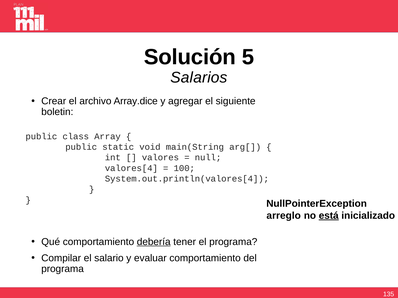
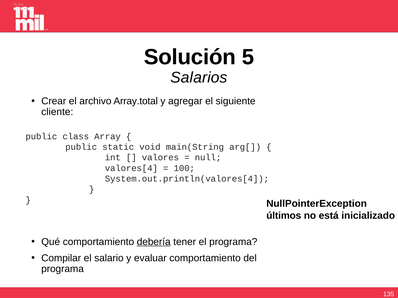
Array.dice: Array.dice -> Array.total
boletin: boletin -> cliente
arreglo: arreglo -> últimos
está underline: present -> none
